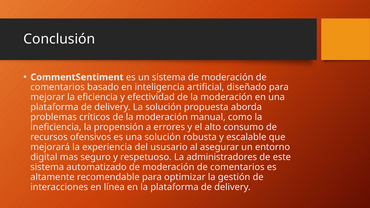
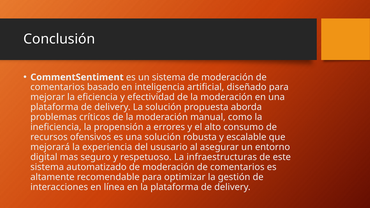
administradores: administradores -> infraestructuras
